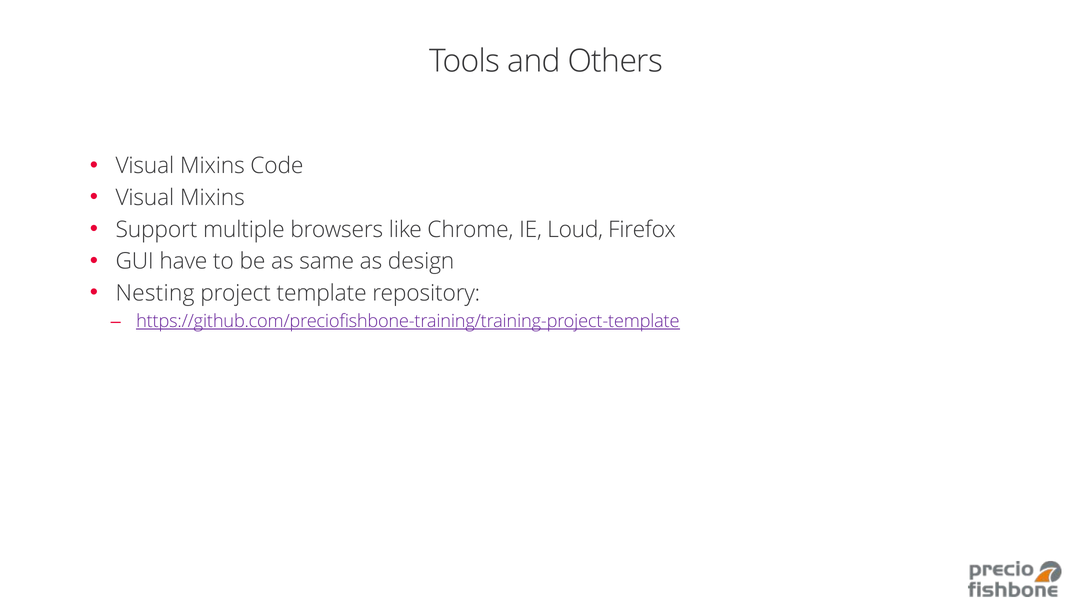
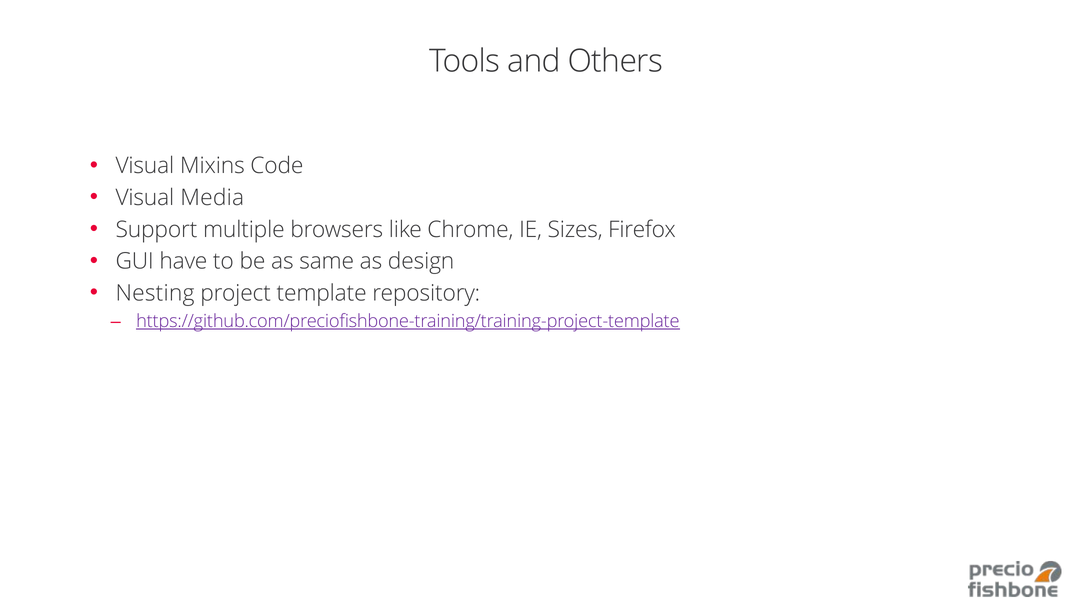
Mixins at (212, 198): Mixins -> Media
Loud: Loud -> Sizes
